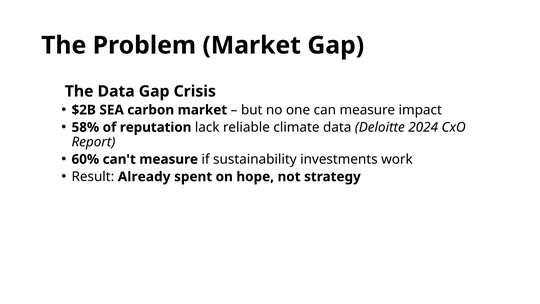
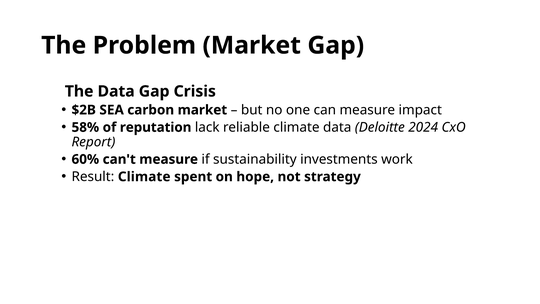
Result Already: Already -> Climate
